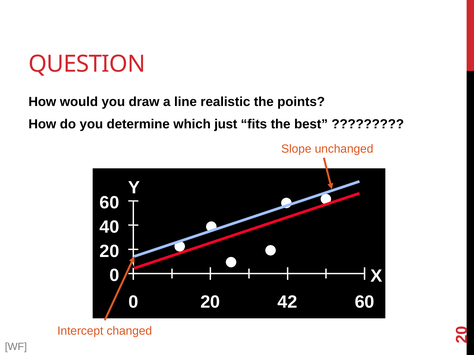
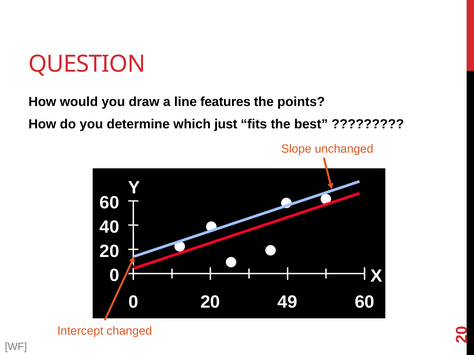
realistic: realistic -> features
42: 42 -> 49
